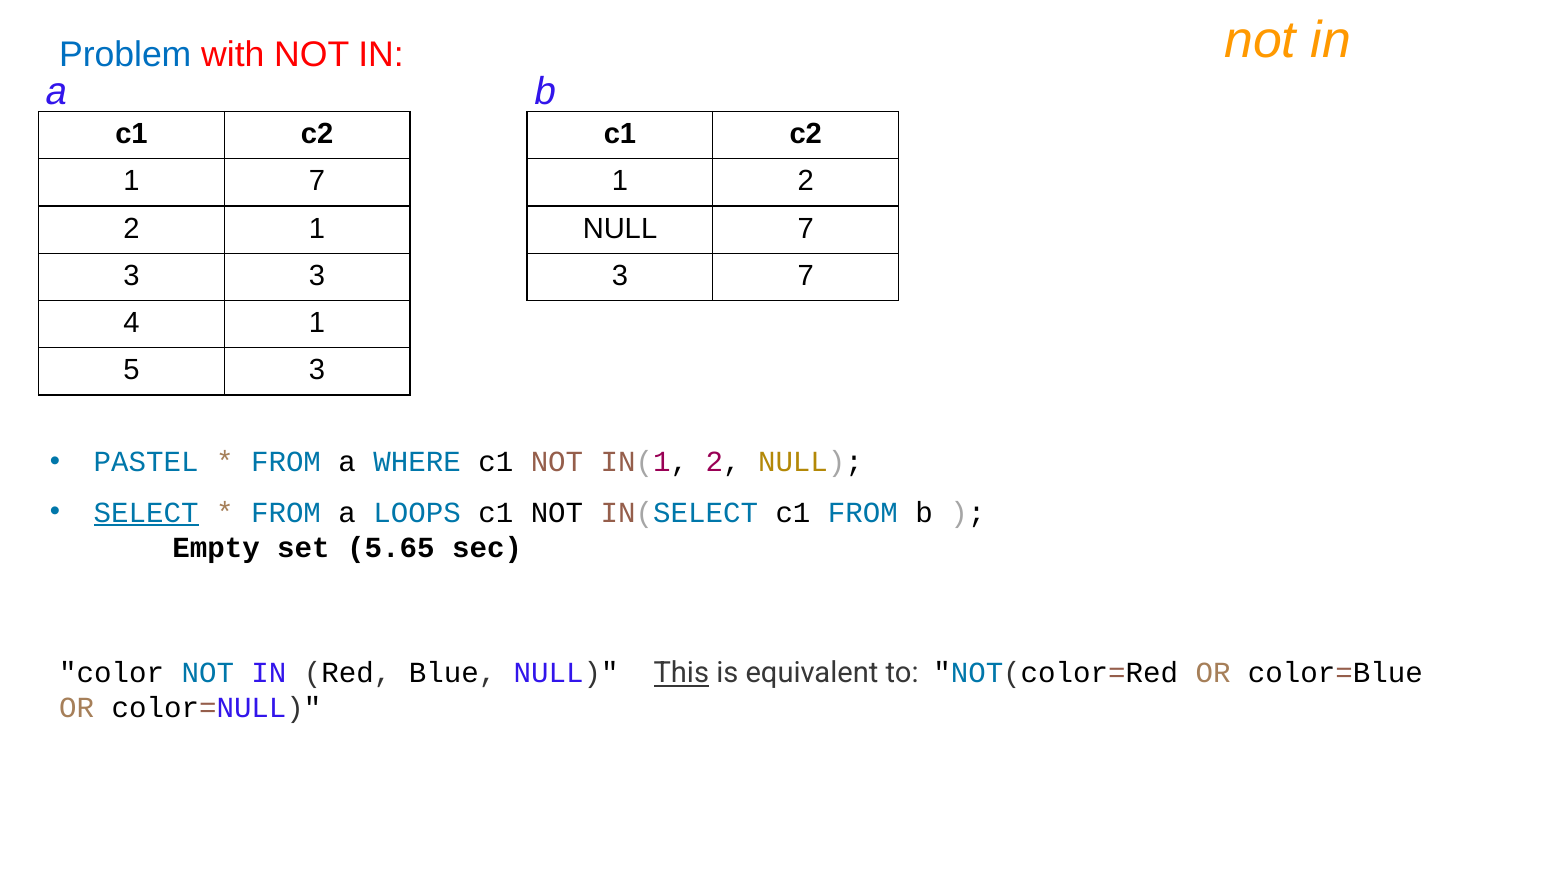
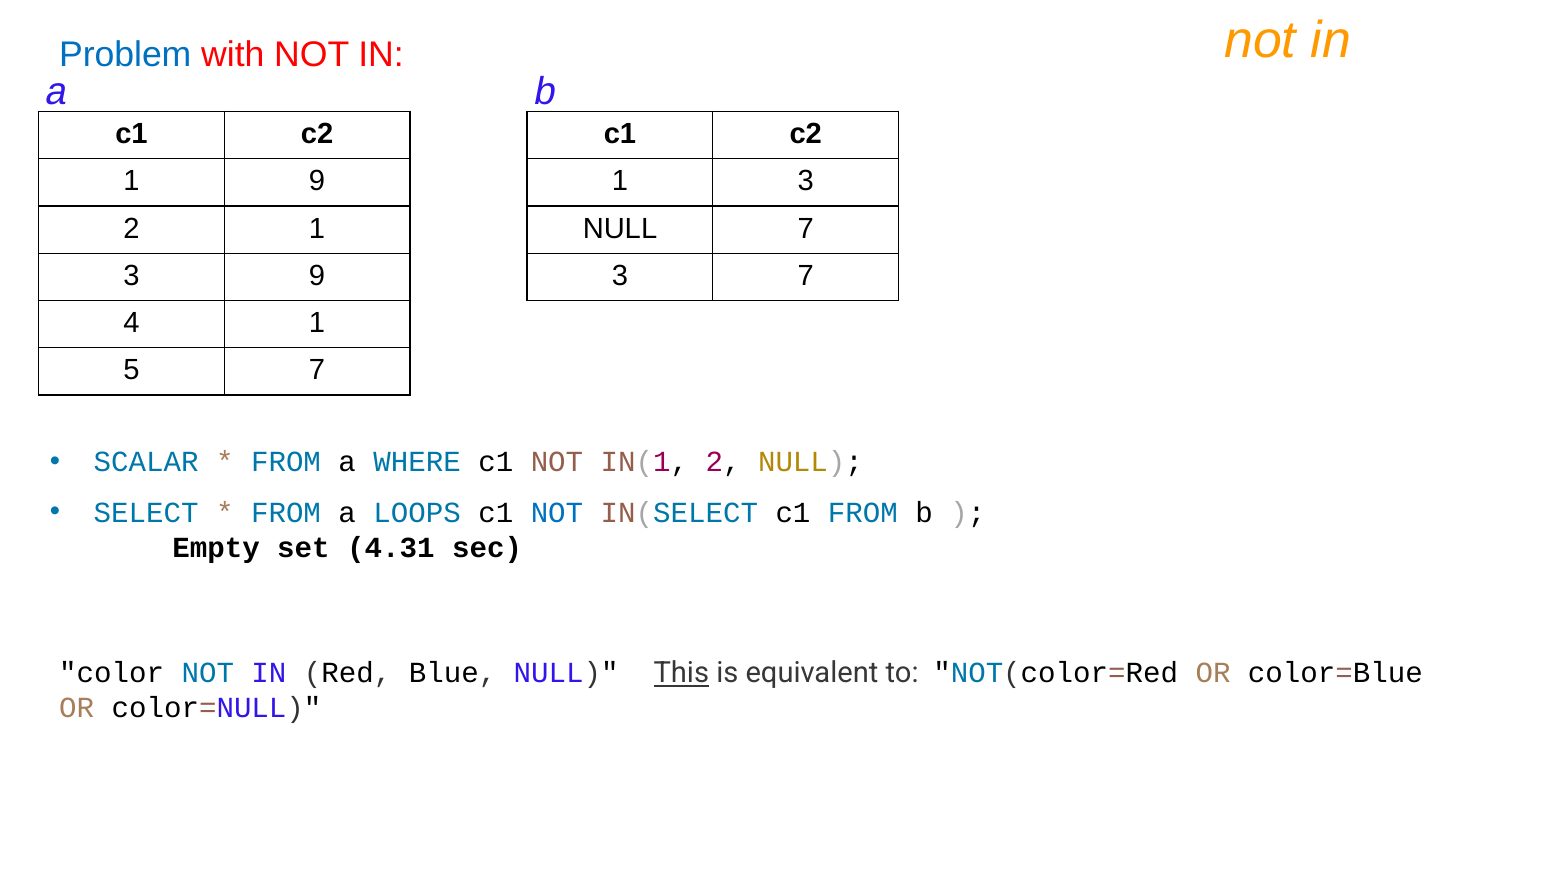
1 7: 7 -> 9
2 at (806, 181): 2 -> 3
3 3: 3 -> 9
5 3: 3 -> 7
PASTEL: PASTEL -> SCALAR
SELECT underline: present -> none
NOT at (557, 513) colour: black -> blue
5.65: 5.65 -> 4.31
